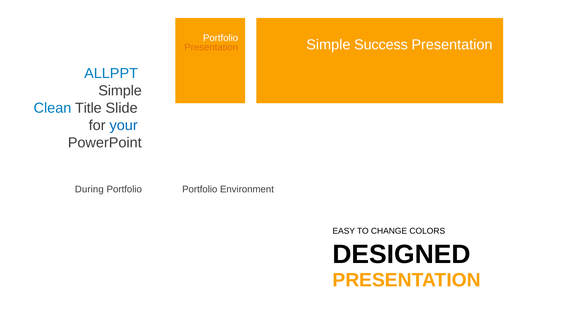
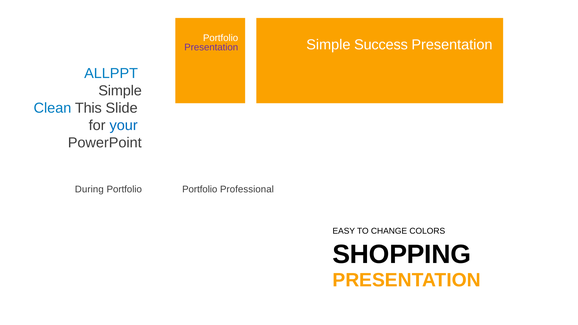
Presentation at (211, 47) colour: orange -> purple
Title: Title -> This
Environment: Environment -> Professional
DESIGNED: DESIGNED -> SHOPPING
